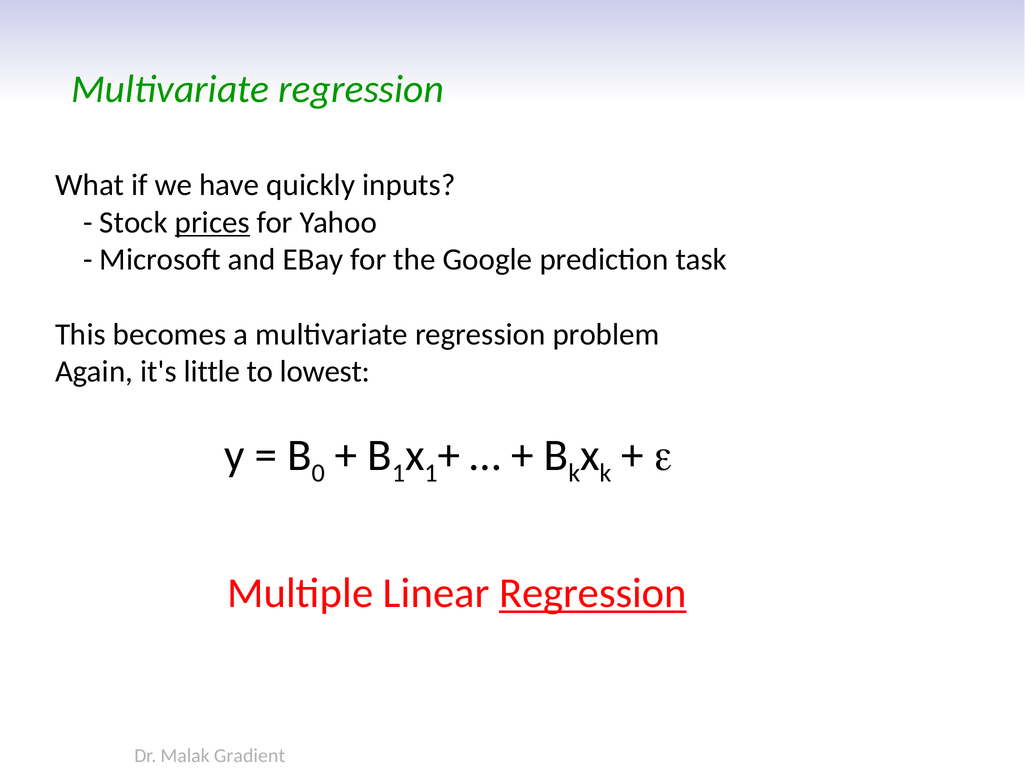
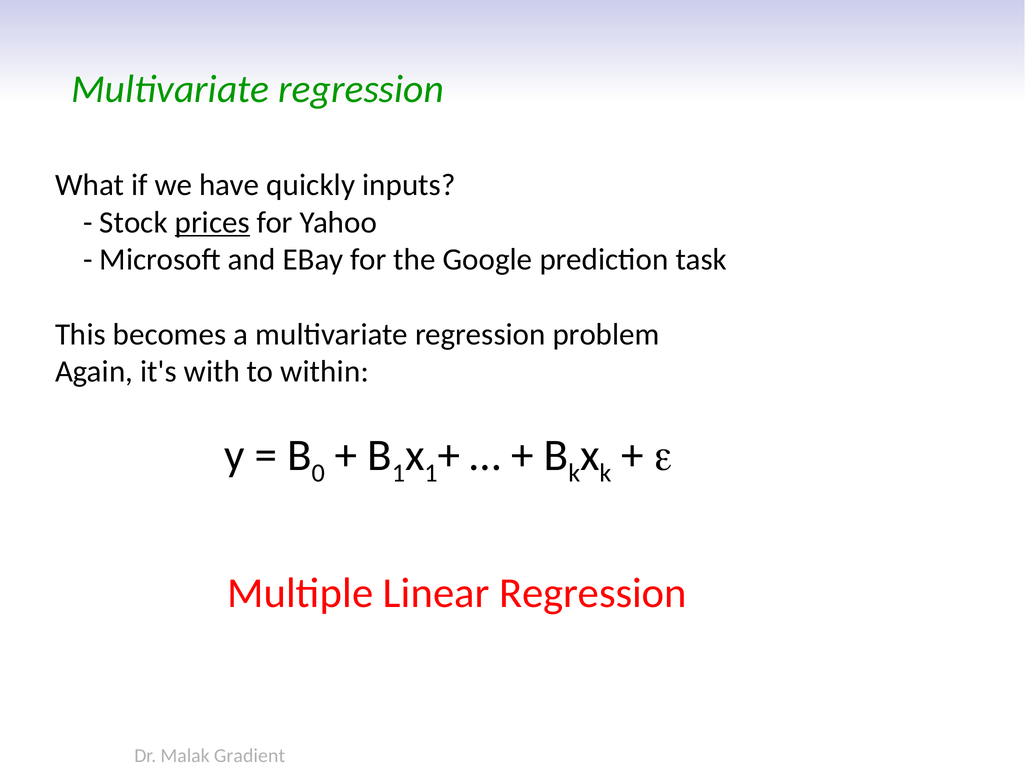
little: little -> with
lowest: lowest -> within
Regression at (593, 594) underline: present -> none
